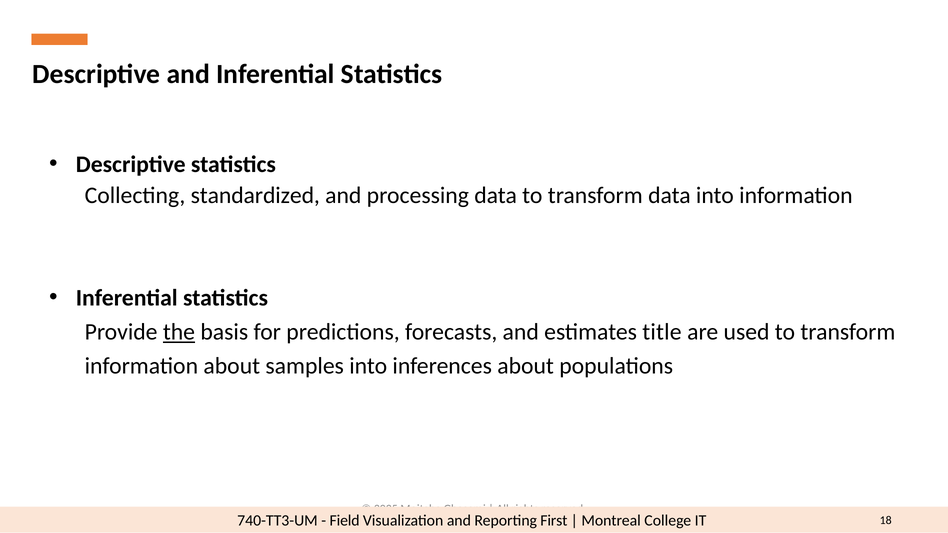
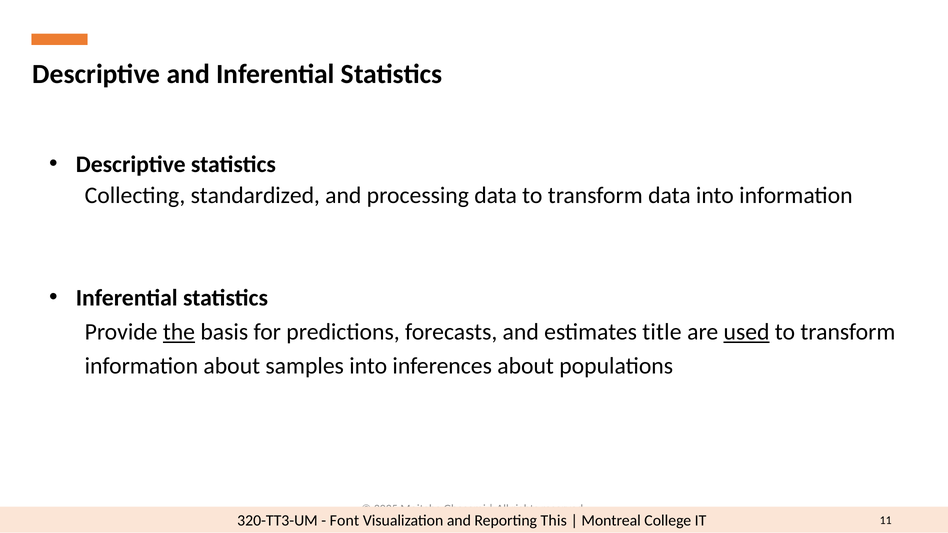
used underline: none -> present
740-TT3-UM: 740-TT3-UM -> 320-TT3-UM
Field: Field -> Font
First: First -> This
18: 18 -> 11
